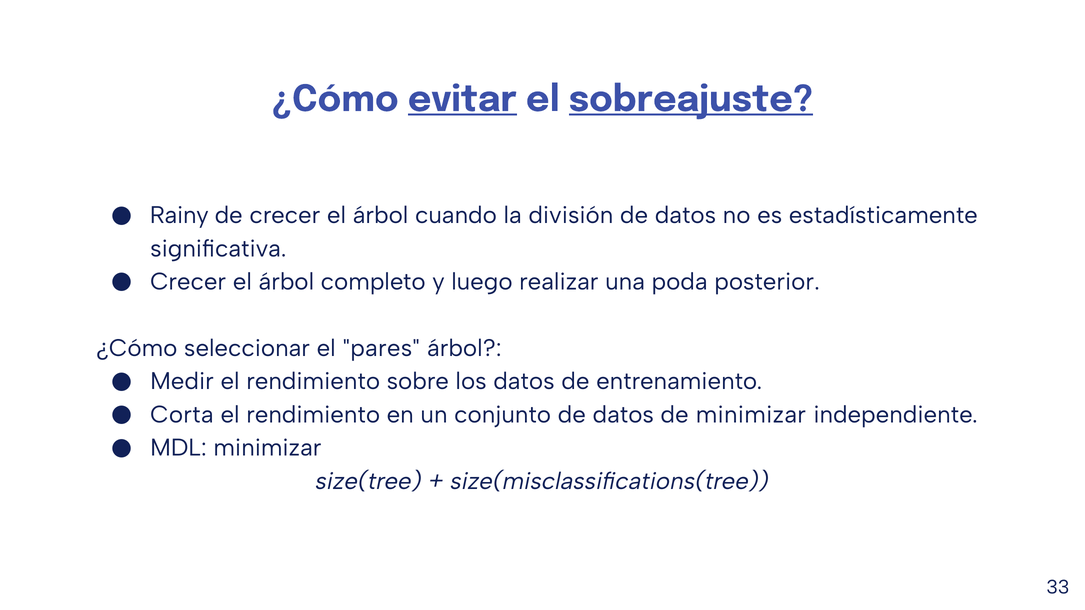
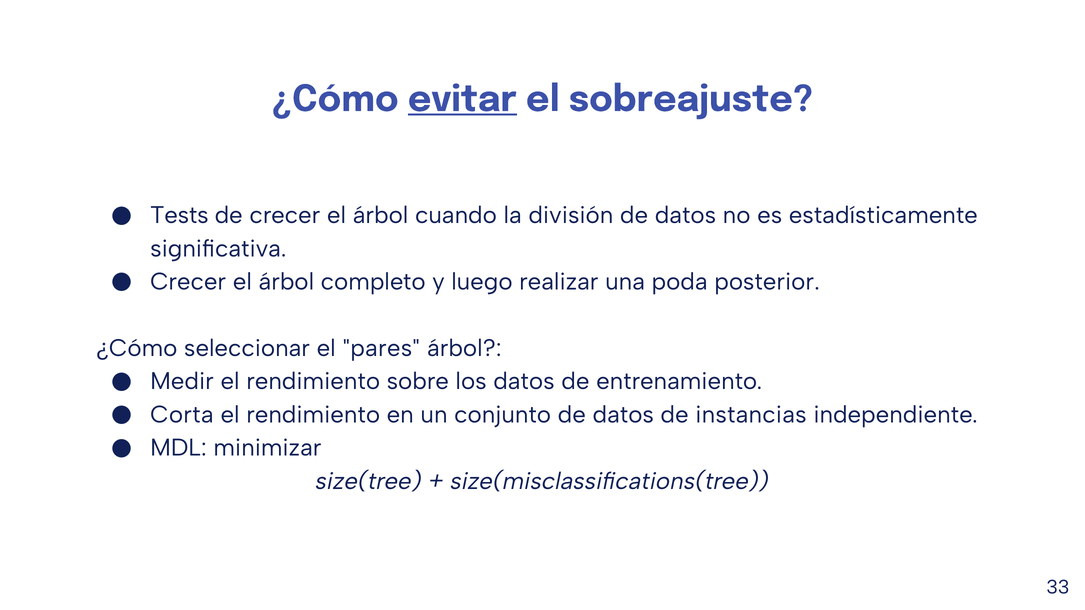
sobreajuste underline: present -> none
Rainy: Rainy -> Tests
de minimizar: minimizar -> instancias
